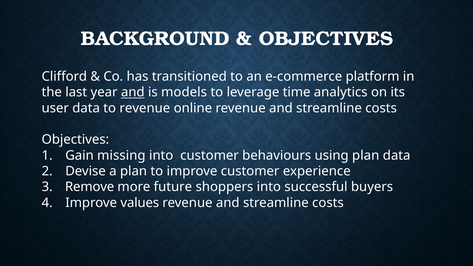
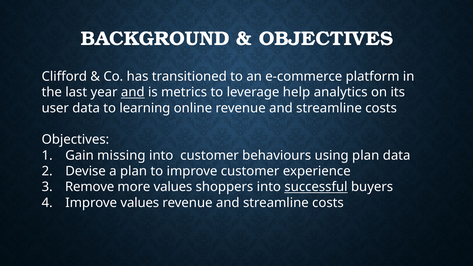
models: models -> metrics
time: time -> help
to revenue: revenue -> learning
more future: future -> values
successful underline: none -> present
